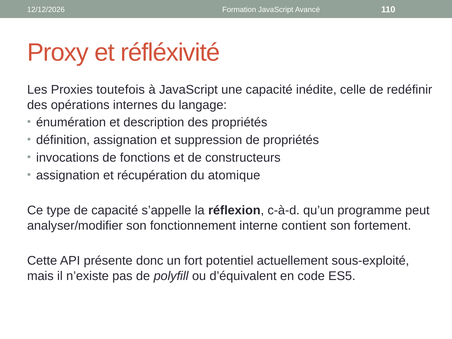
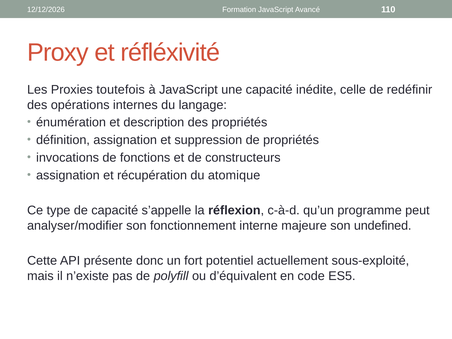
contient: contient -> majeure
fortement: fortement -> undefined
